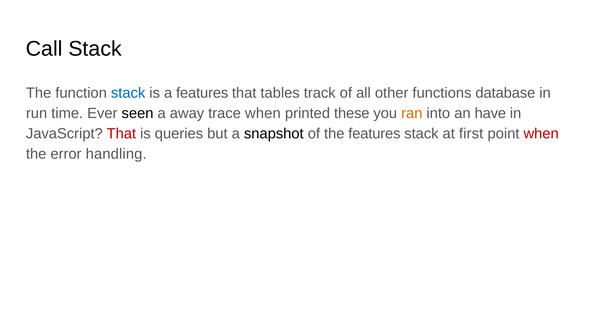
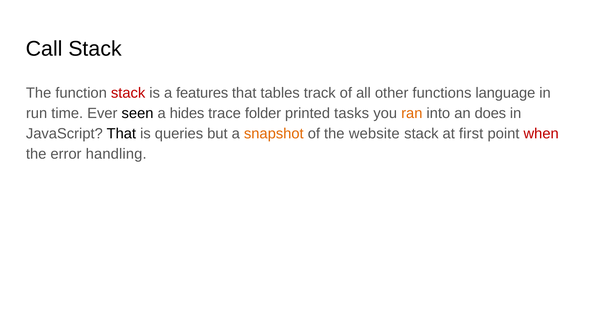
stack at (128, 93) colour: blue -> red
database: database -> language
away: away -> hides
trace when: when -> folder
these: these -> tasks
have: have -> does
That at (121, 133) colour: red -> black
snapshot colour: black -> orange
the features: features -> website
